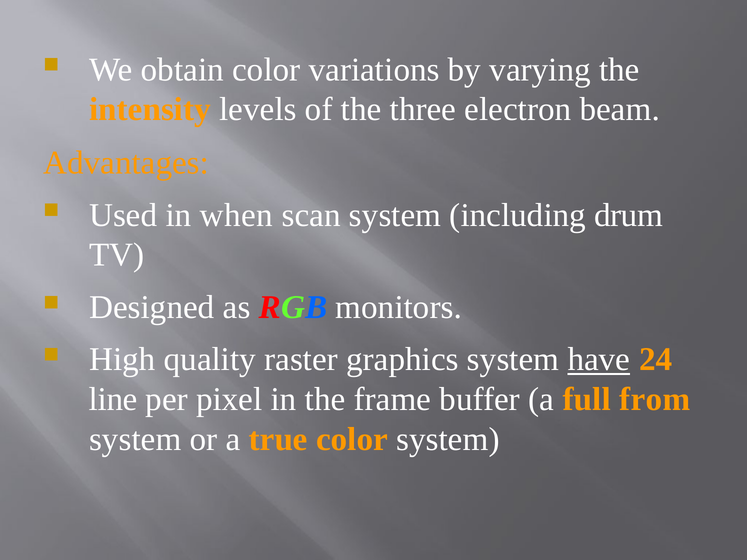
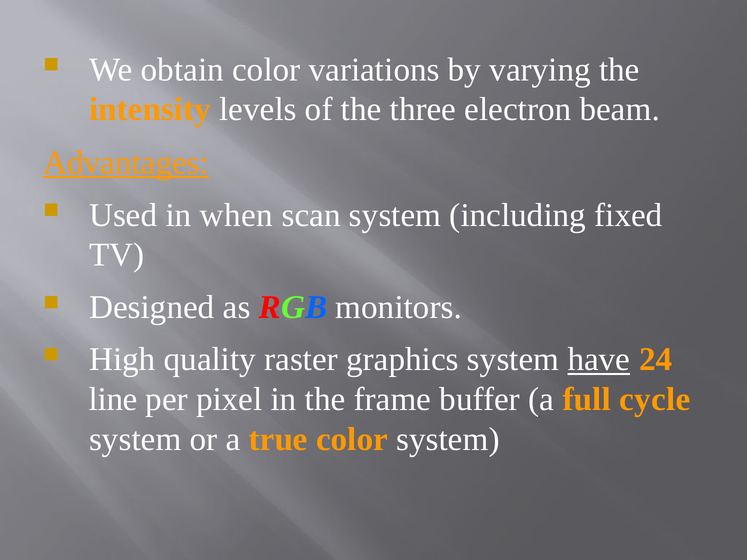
Advantages underline: none -> present
drum: drum -> fixed
from: from -> cycle
